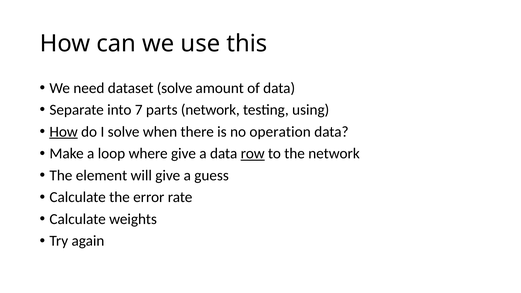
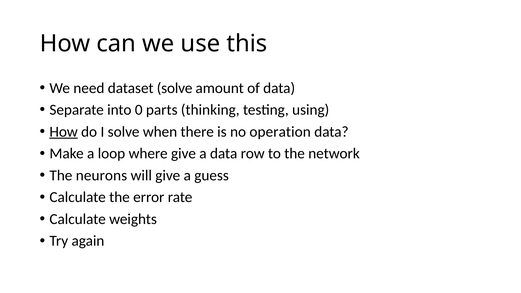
7: 7 -> 0
parts network: network -> thinking
row underline: present -> none
element: element -> neurons
